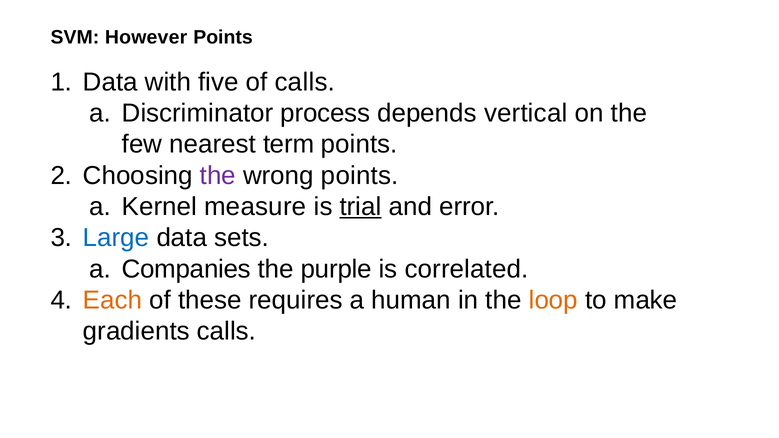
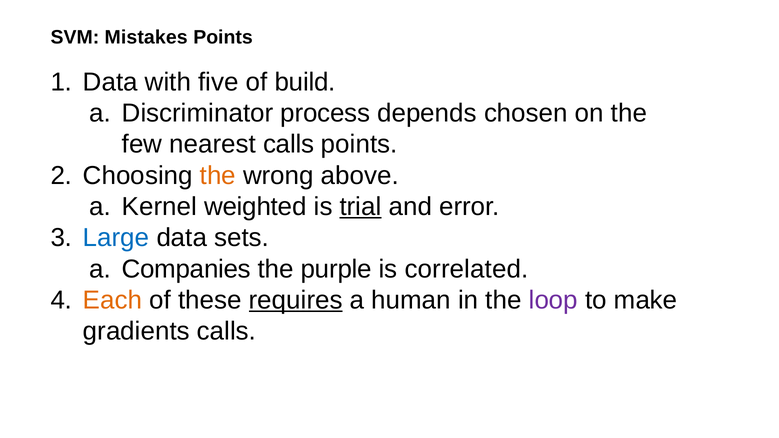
However: However -> Mistakes
of calls: calls -> build
vertical: vertical -> chosen
nearest term: term -> calls
the at (218, 176) colour: purple -> orange
wrong points: points -> above
measure: measure -> weighted
requires underline: none -> present
loop colour: orange -> purple
